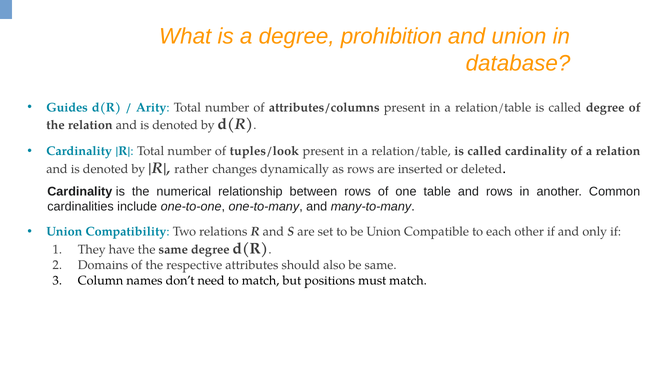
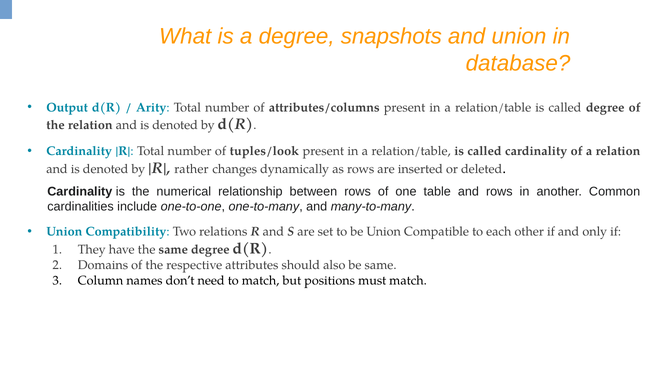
prohibition: prohibition -> snapshots
Guides: Guides -> Output
